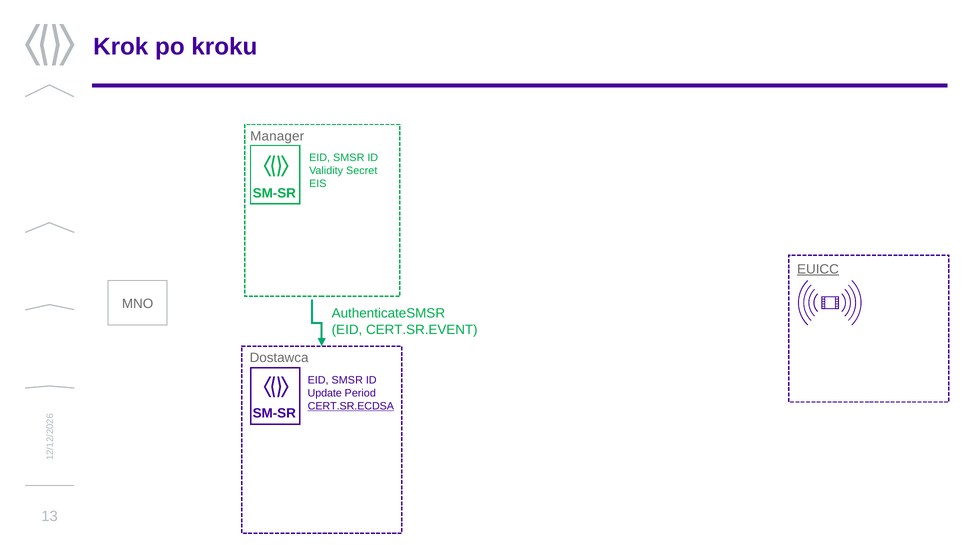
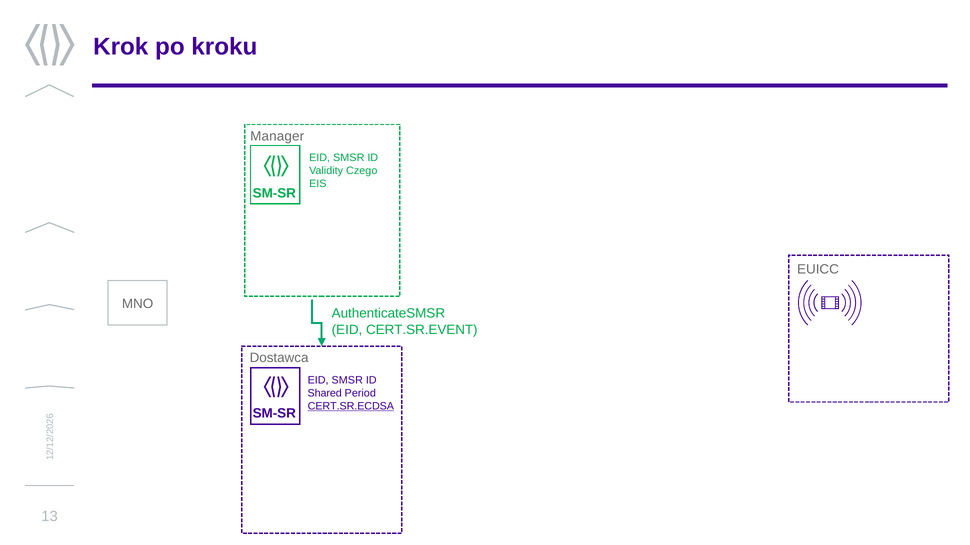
Secret: Secret -> Czego
EUICC underline: present -> none
Update: Update -> Shared
